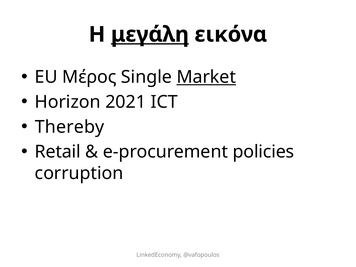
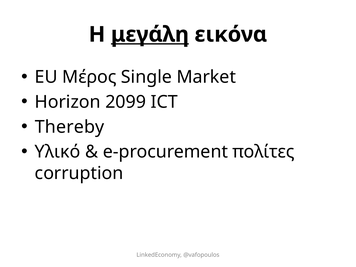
Market underline: present -> none
2021: 2021 -> 2099
Retail: Retail -> Υλικό
policies: policies -> πολίτες
